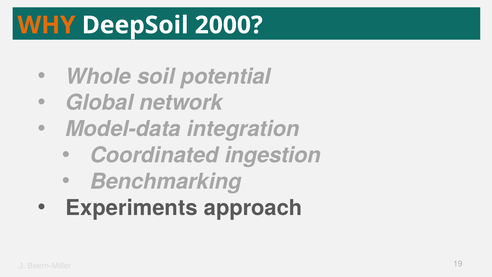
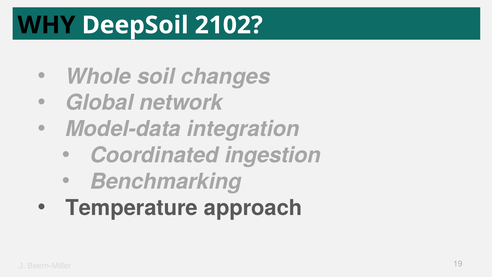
WHY colour: orange -> black
2000: 2000 -> 2102
potential: potential -> changes
Experiments: Experiments -> Temperature
